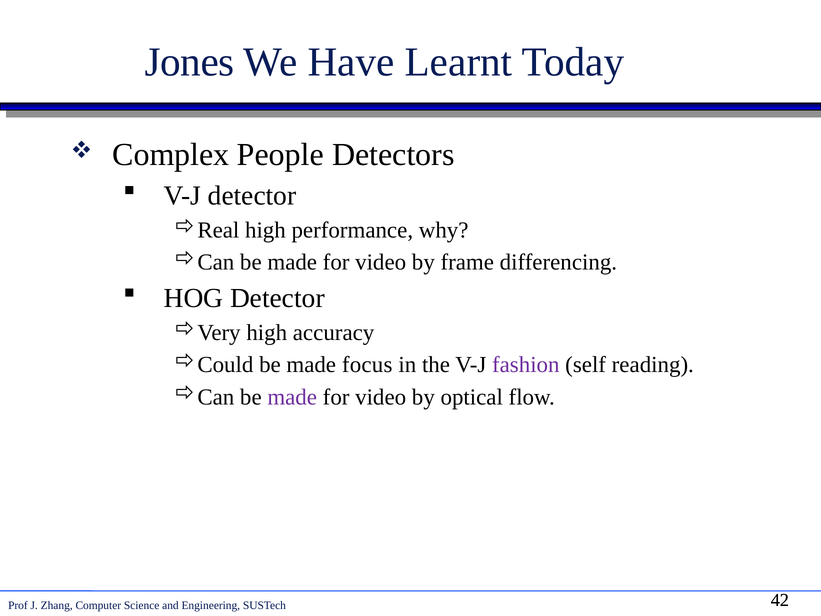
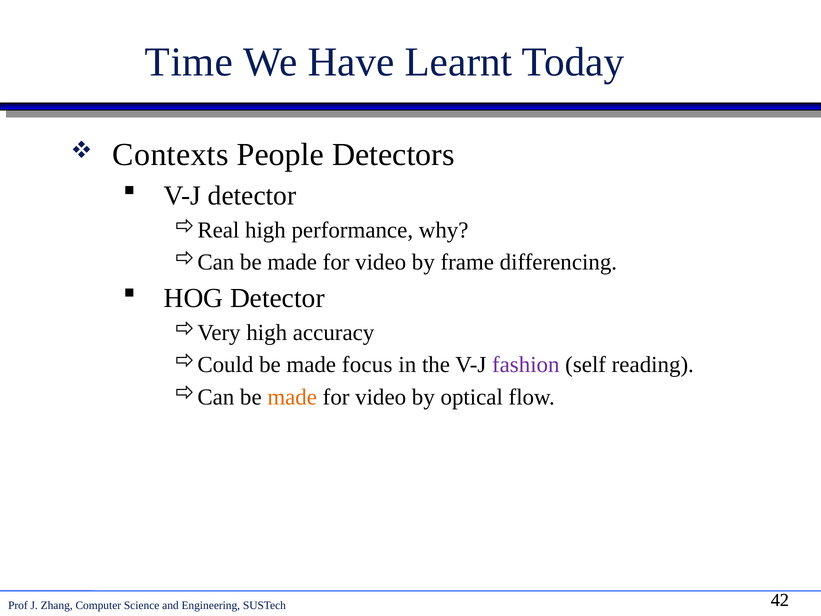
Jones: Jones -> Time
Complex: Complex -> Contexts
made at (292, 397) colour: purple -> orange
